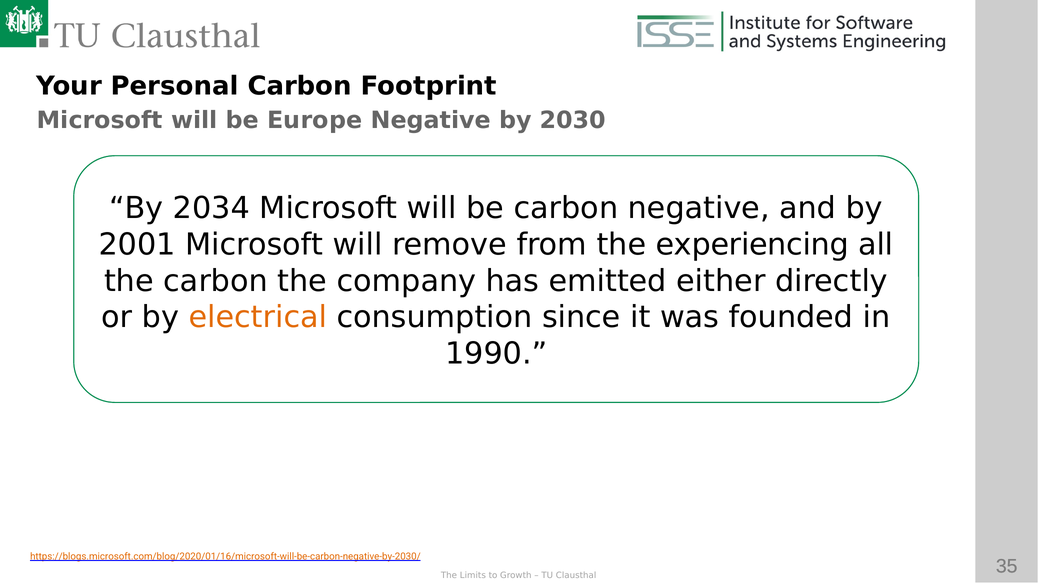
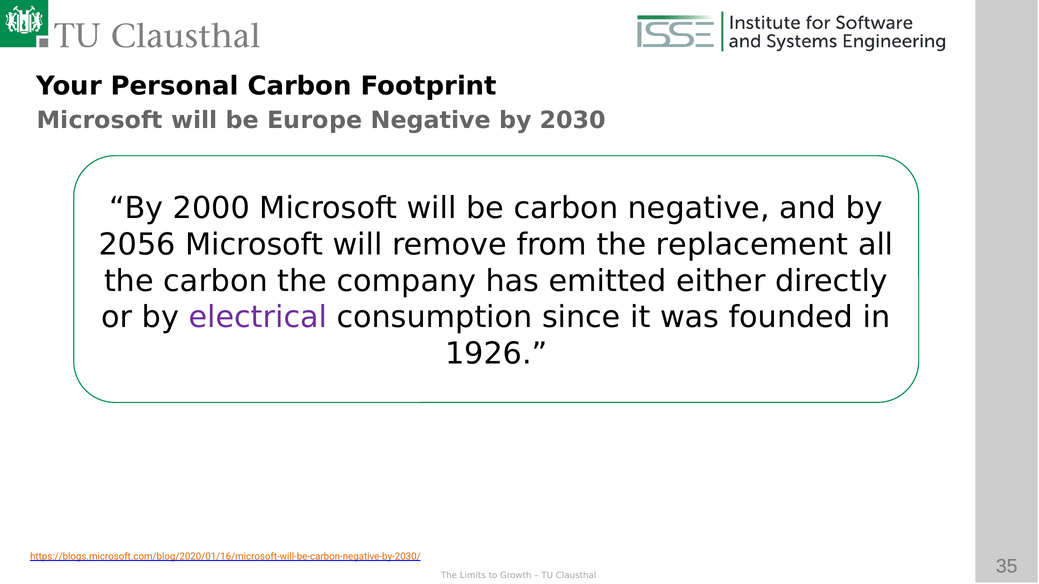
2034: 2034 -> 2000
2001: 2001 -> 2056
experiencing: experiencing -> replacement
electrical colour: orange -> purple
1990: 1990 -> 1926
